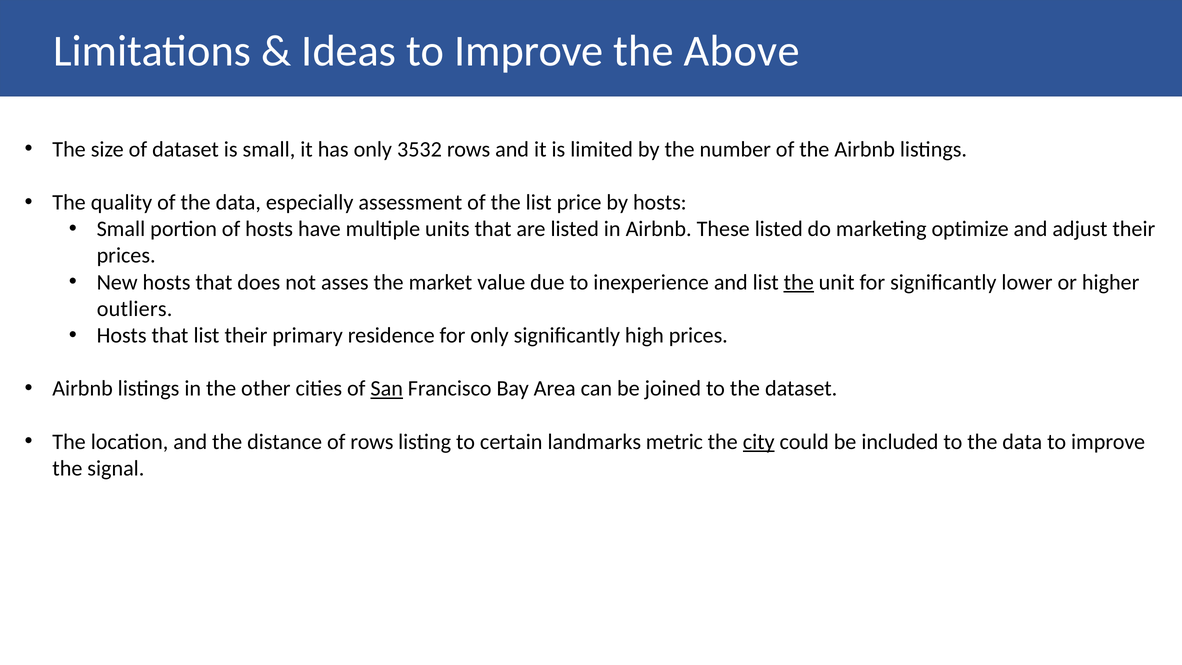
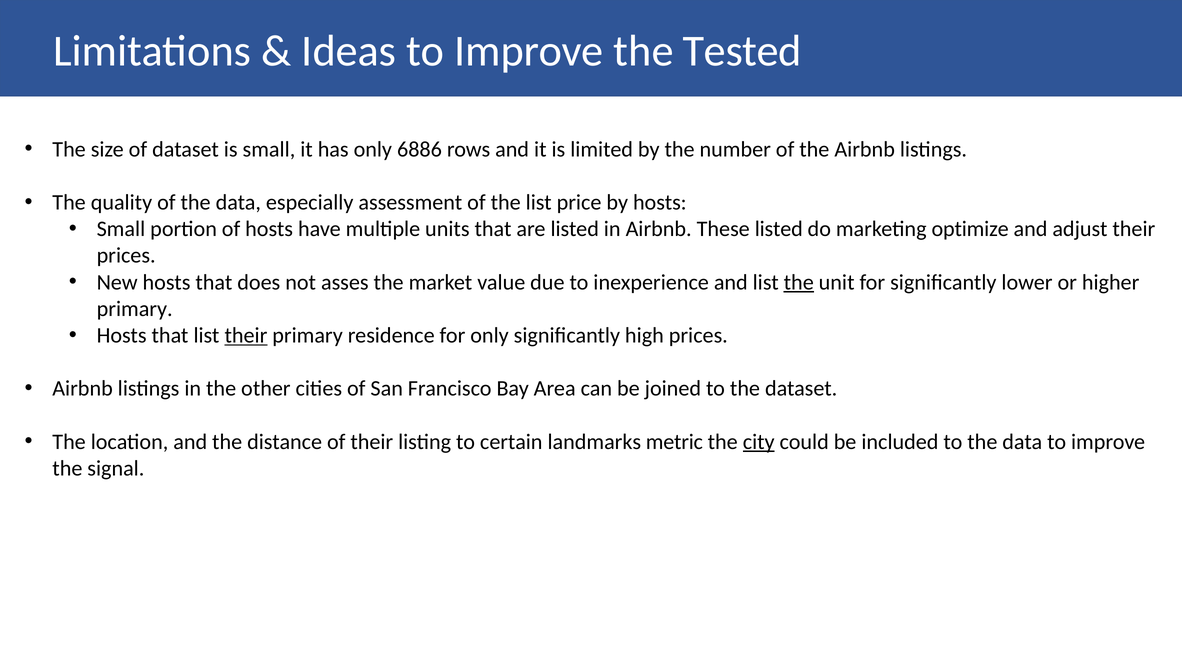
Above: Above -> Tested
3532: 3532 -> 6886
outliers at (135, 309): outliers -> primary
their at (246, 335) underline: none -> present
San underline: present -> none
of rows: rows -> their
